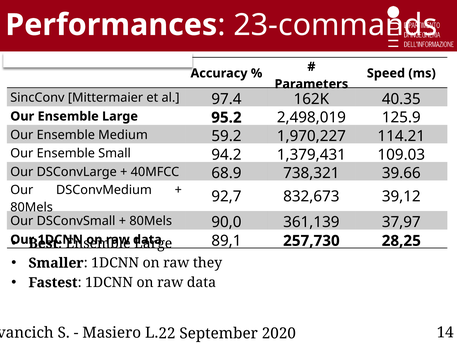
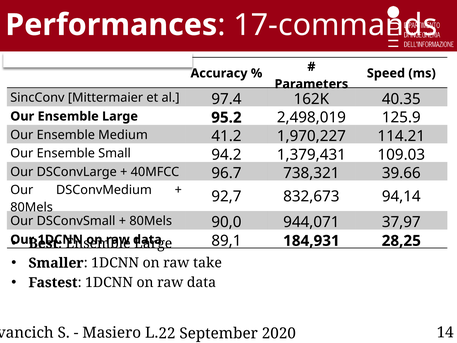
23-commands: 23-commands -> 17-commands
59.2: 59.2 -> 41.2
68.9: 68.9 -> 96.7
39,12: 39,12 -> 94,14
361,139: 361,139 -> 944,071
257,730: 257,730 -> 184,931
they: they -> take
